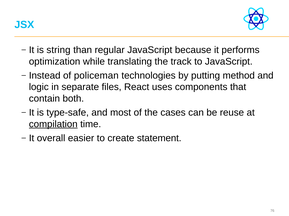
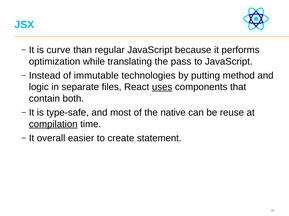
string: string -> curve
track: track -> pass
policeman: policeman -> immutable
uses underline: none -> present
cases: cases -> native
